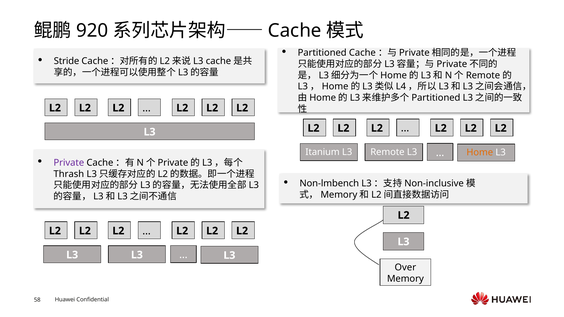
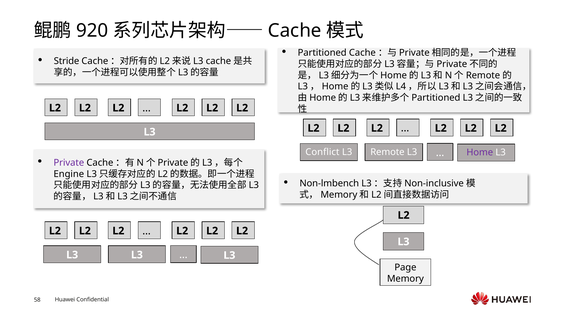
Itanium: Itanium -> Conflict
Home colour: orange -> purple
Thrash: Thrash -> Engine
Over: Over -> Page
